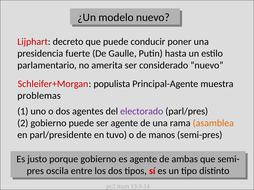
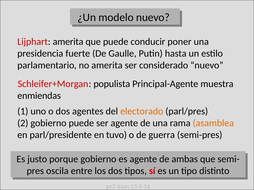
Lijphart decreto: decreto -> amerita
problemas: problemas -> enmiendas
electorado colour: purple -> orange
manos: manos -> guerra
